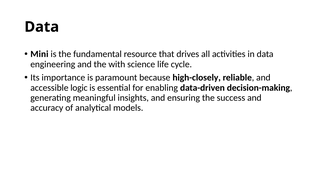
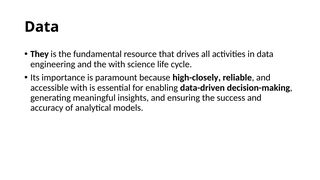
Mini: Mini -> They
accessible logic: logic -> with
